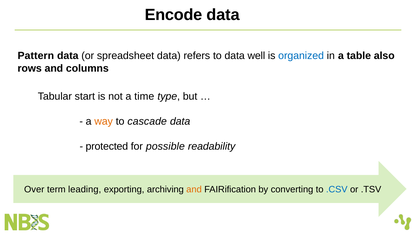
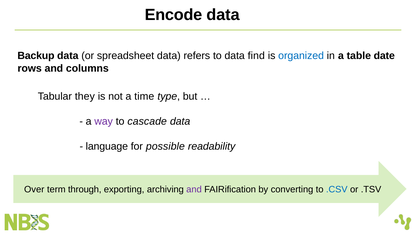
Pattern: Pattern -> Backup
well: well -> find
also: also -> date
start: start -> they
way colour: orange -> purple
protected: protected -> language
leading: leading -> through
and at (194, 190) colour: orange -> purple
